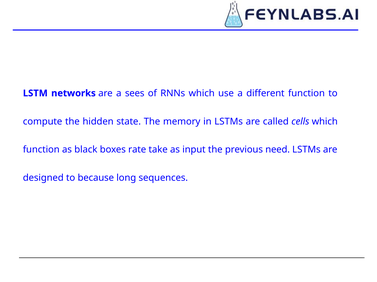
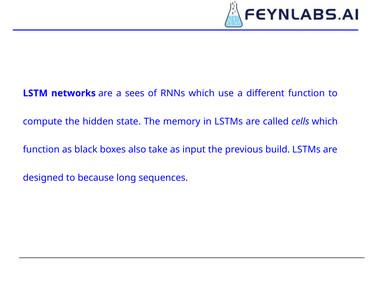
rate: rate -> also
need: need -> build
